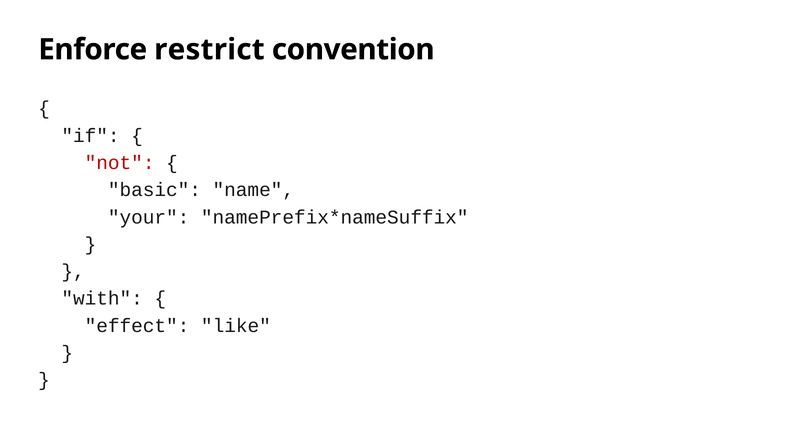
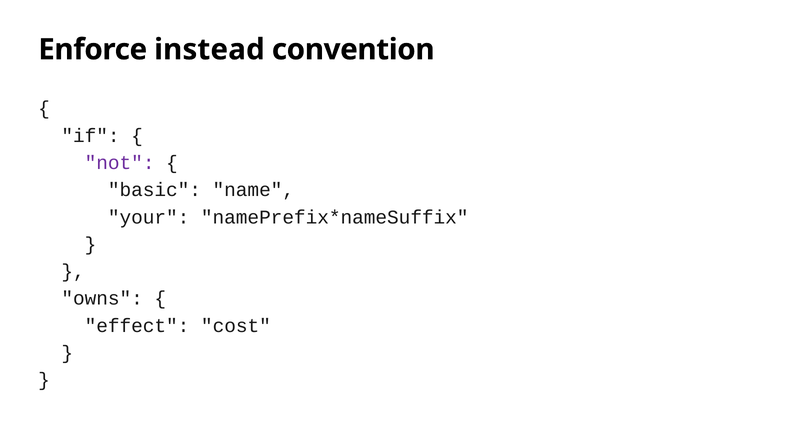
restrict: restrict -> instead
not colour: red -> purple
with: with -> owns
like: like -> cost
